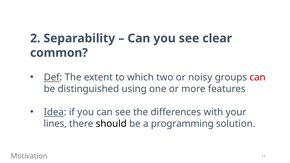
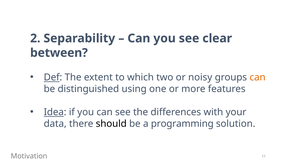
common: common -> between
can at (258, 77) colour: red -> orange
lines: lines -> data
